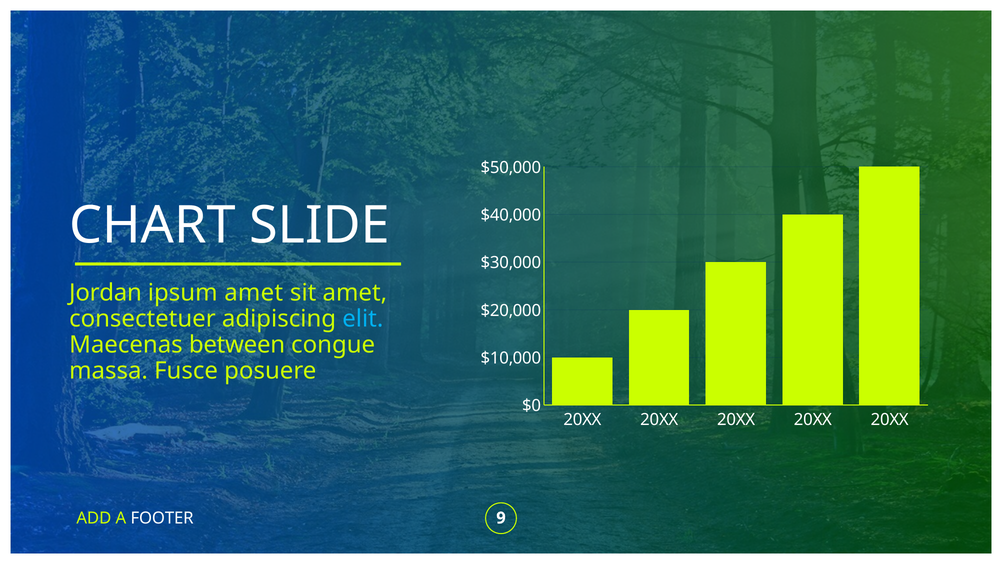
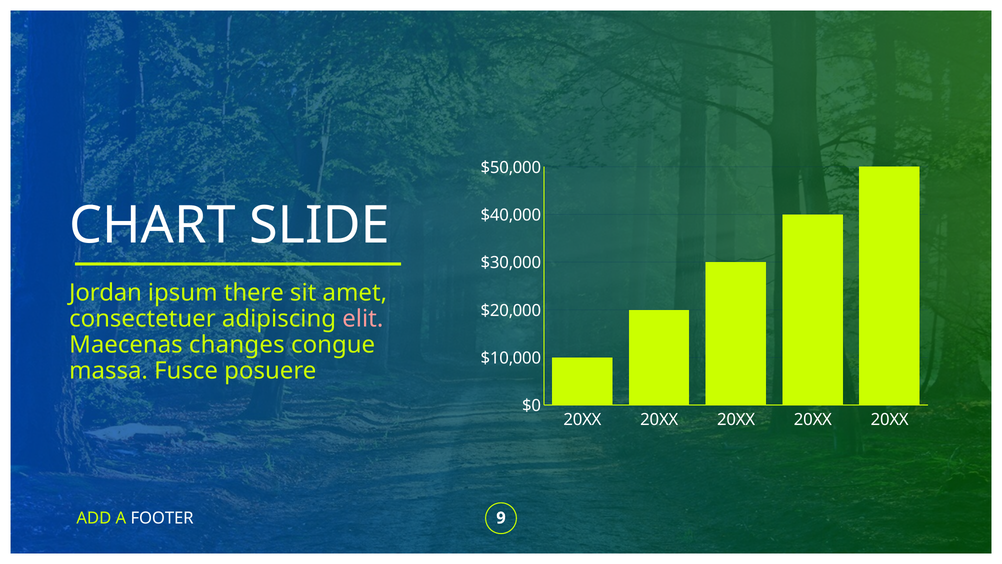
ipsum amet: amet -> there
elit colour: light blue -> pink
between: between -> changes
